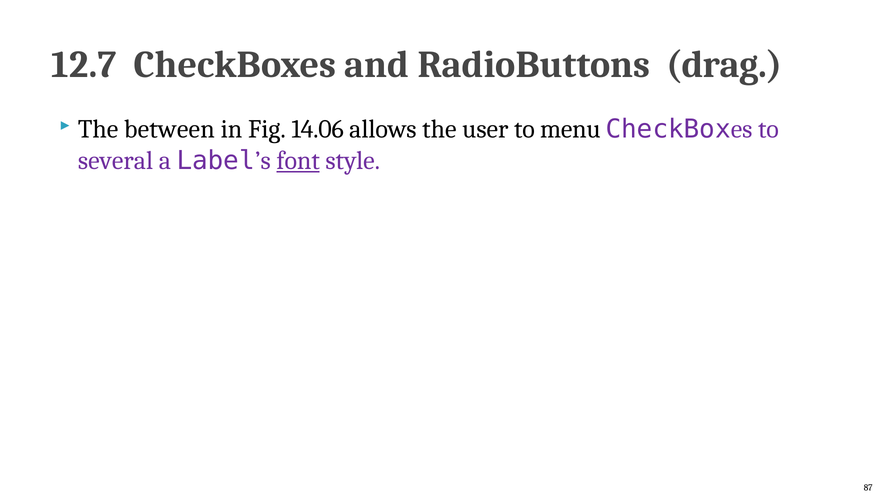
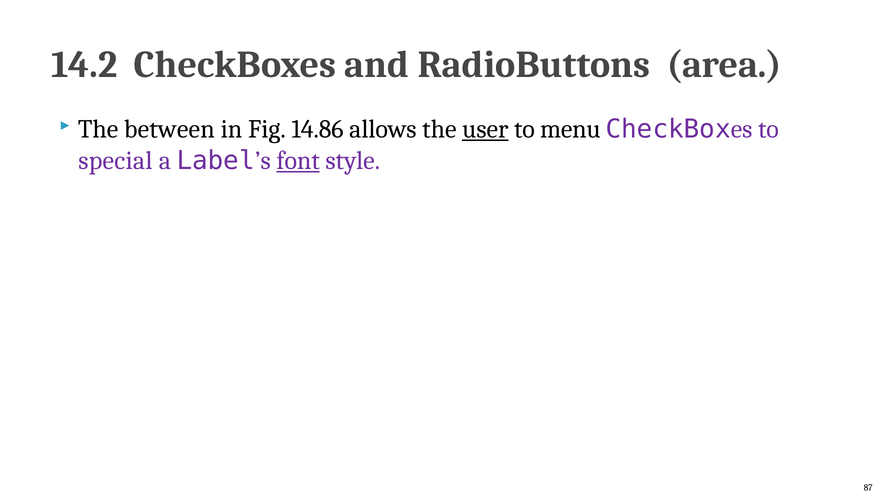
12.7: 12.7 -> 14.2
drag: drag -> area
14.06: 14.06 -> 14.86
user underline: none -> present
several: several -> special
